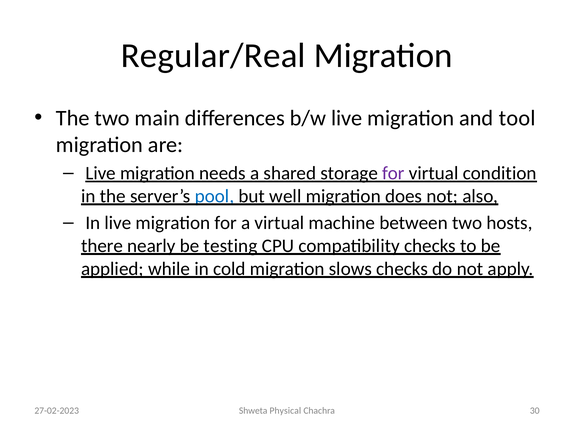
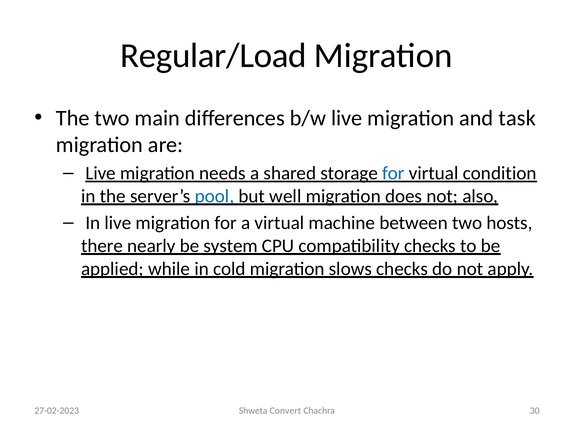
Regular/Real: Regular/Real -> Regular/Load
tool: tool -> task
for at (393, 173) colour: purple -> blue
testing: testing -> system
Physical: Physical -> Convert
